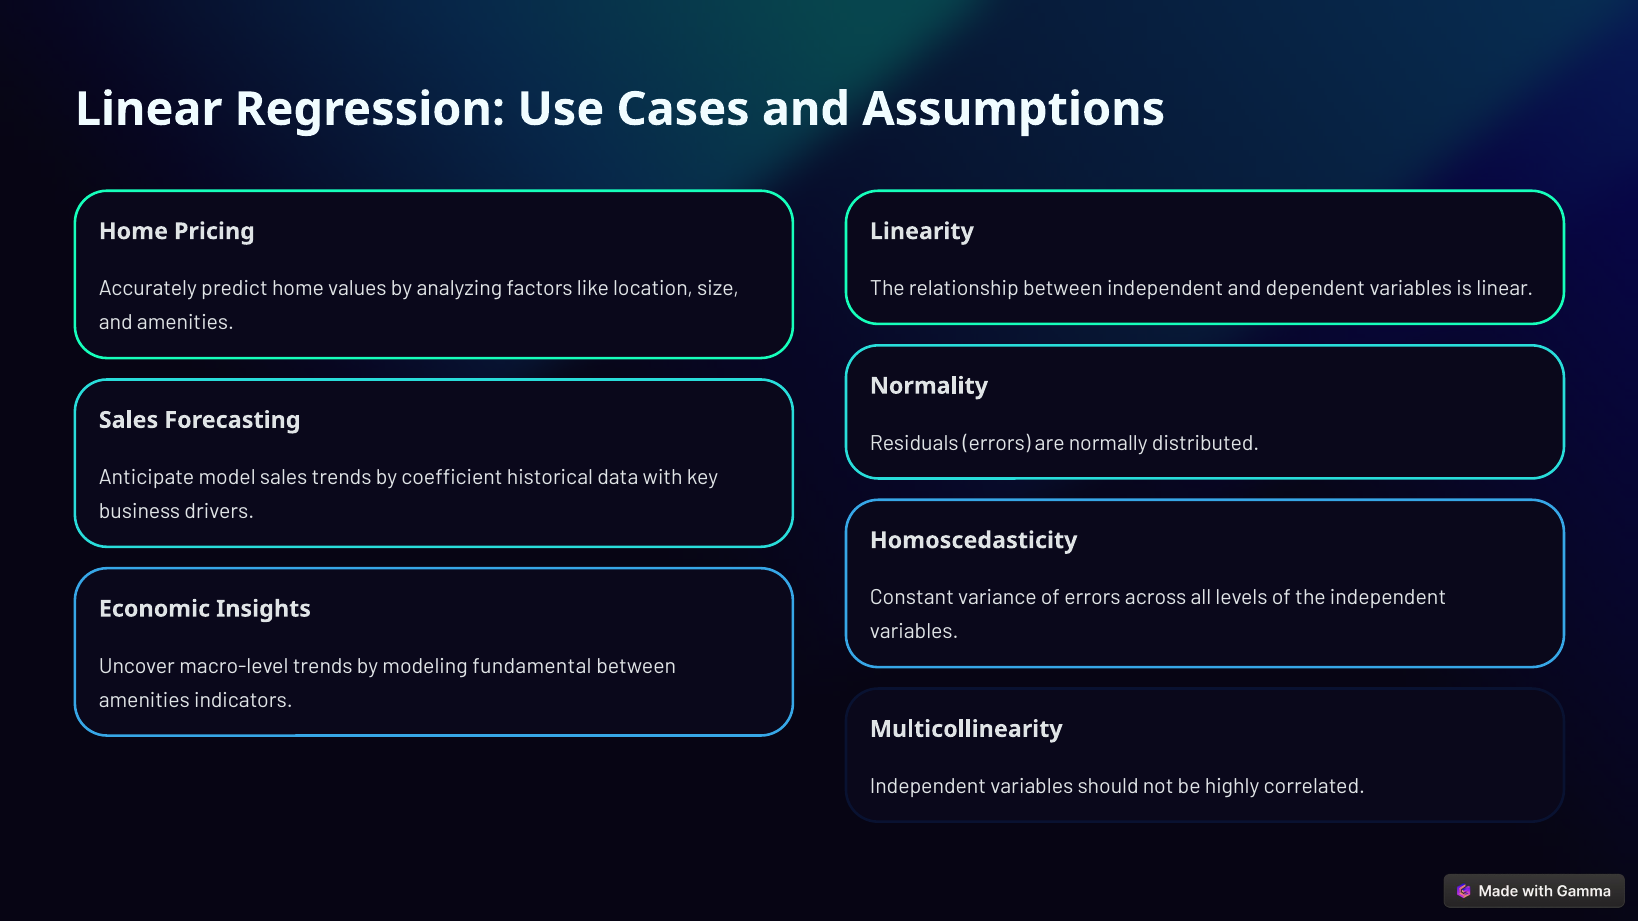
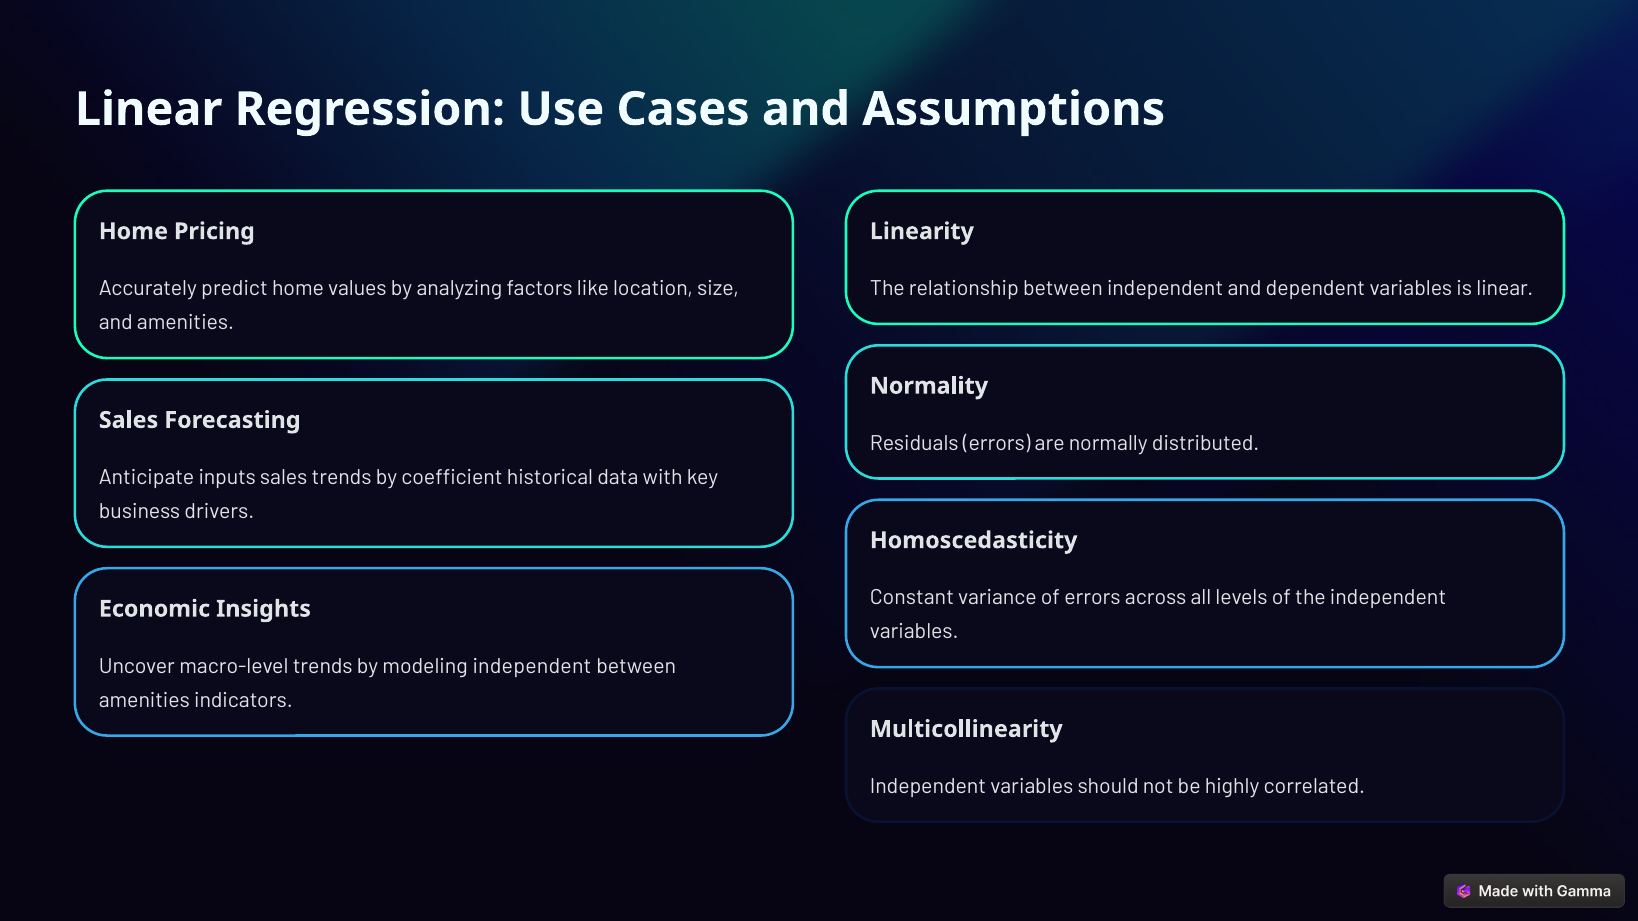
model: model -> inputs
modeling fundamental: fundamental -> independent
